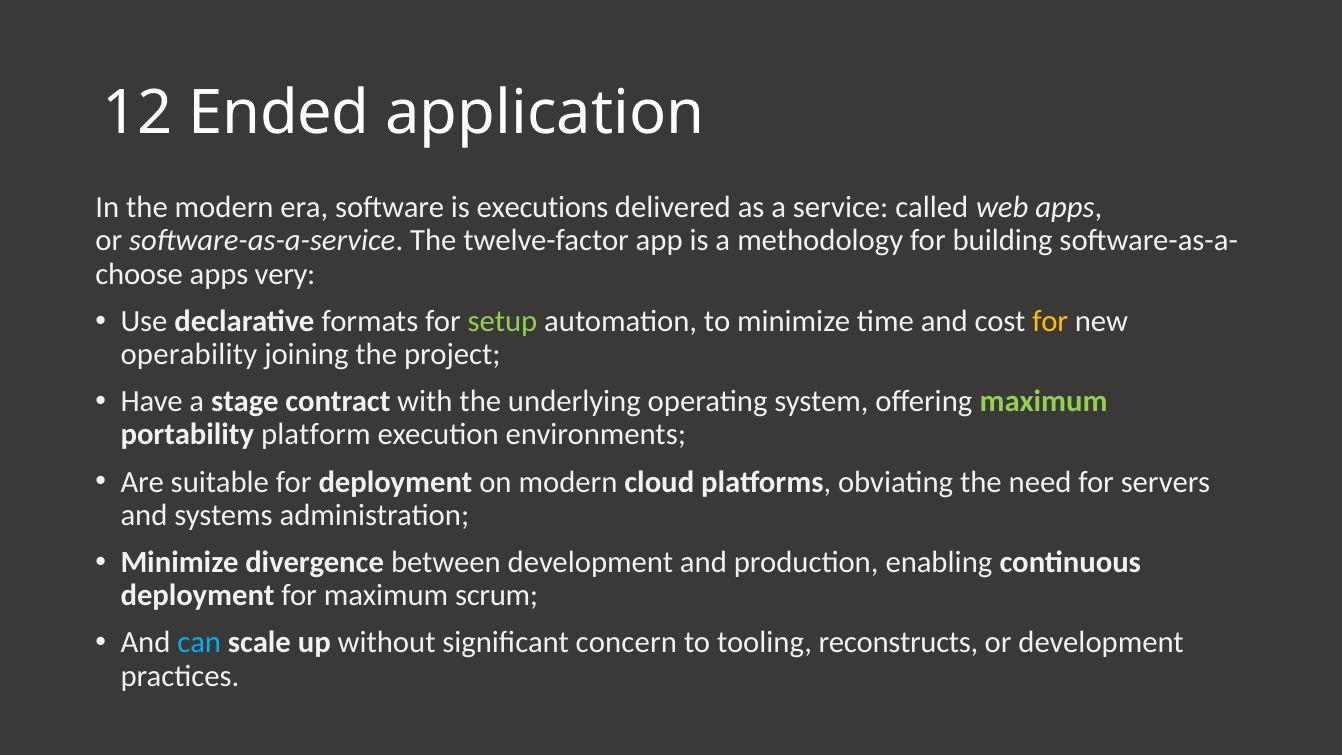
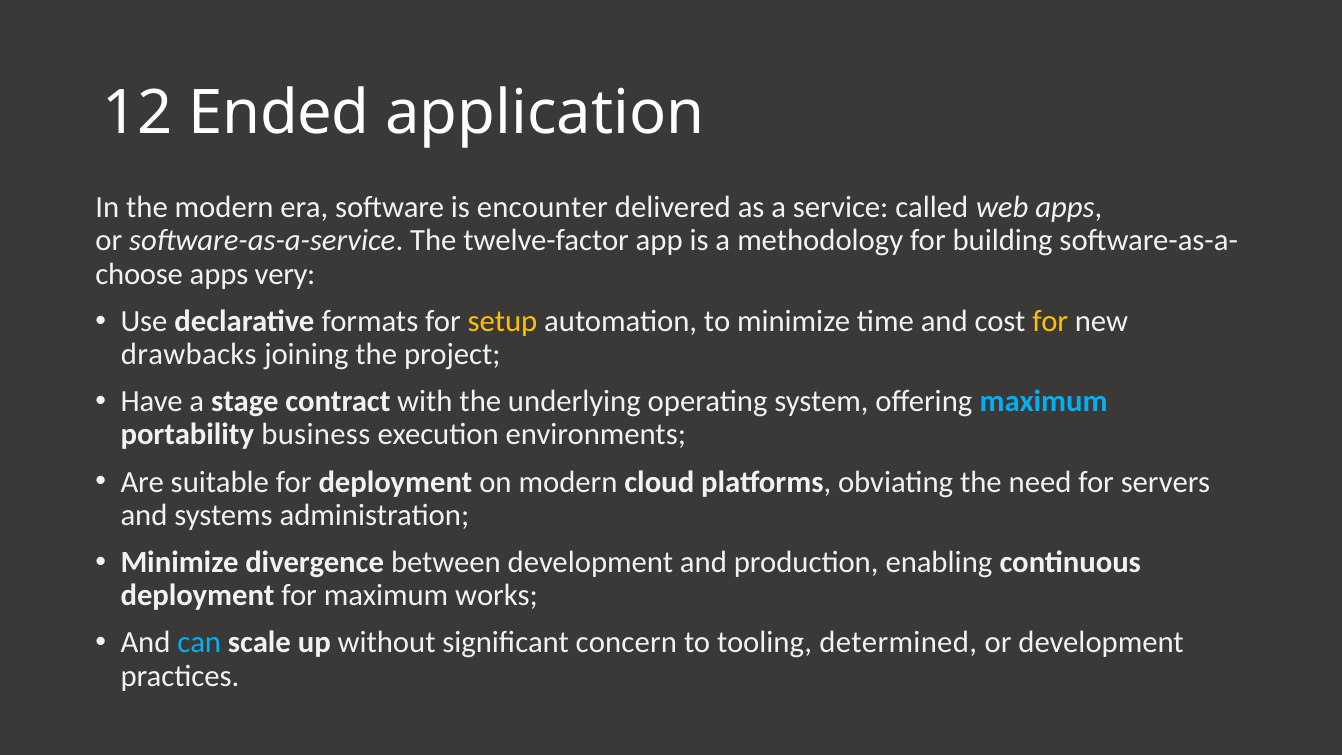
executions: executions -> encounter
setup colour: light green -> yellow
operability: operability -> drawbacks
maximum at (1044, 402) colour: light green -> light blue
platform: platform -> business
scrum: scrum -> works
reconstructs: reconstructs -> determined
